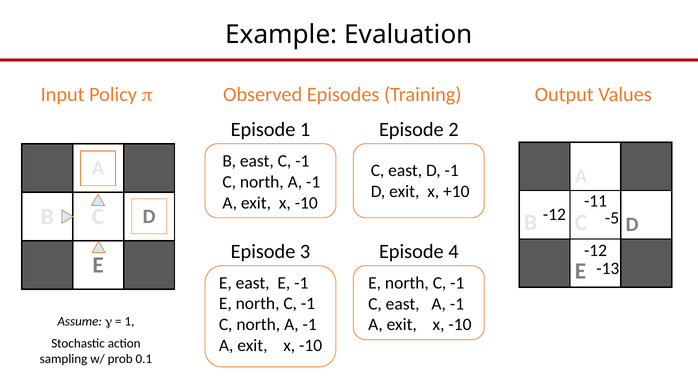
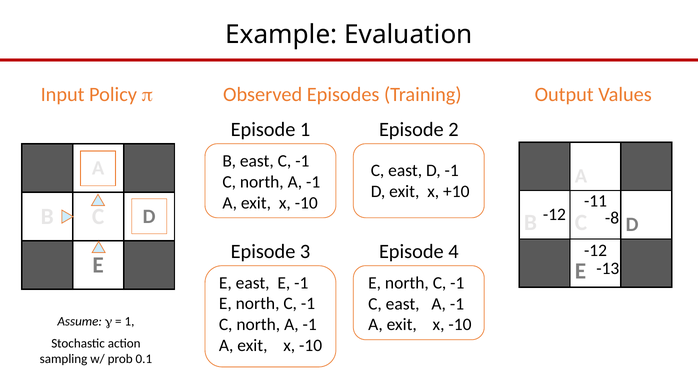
-5: -5 -> -8
